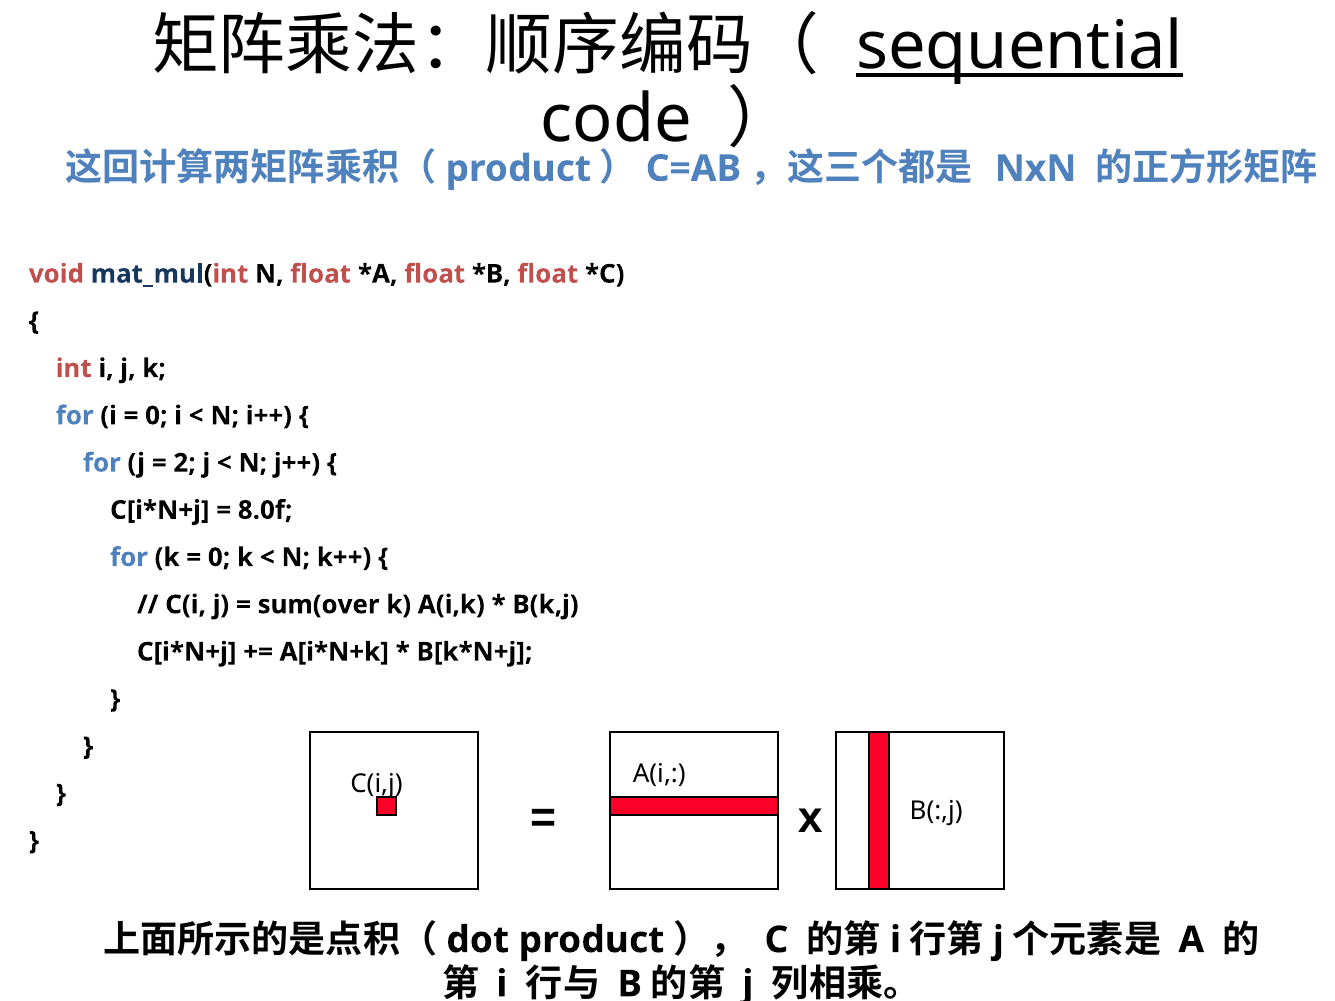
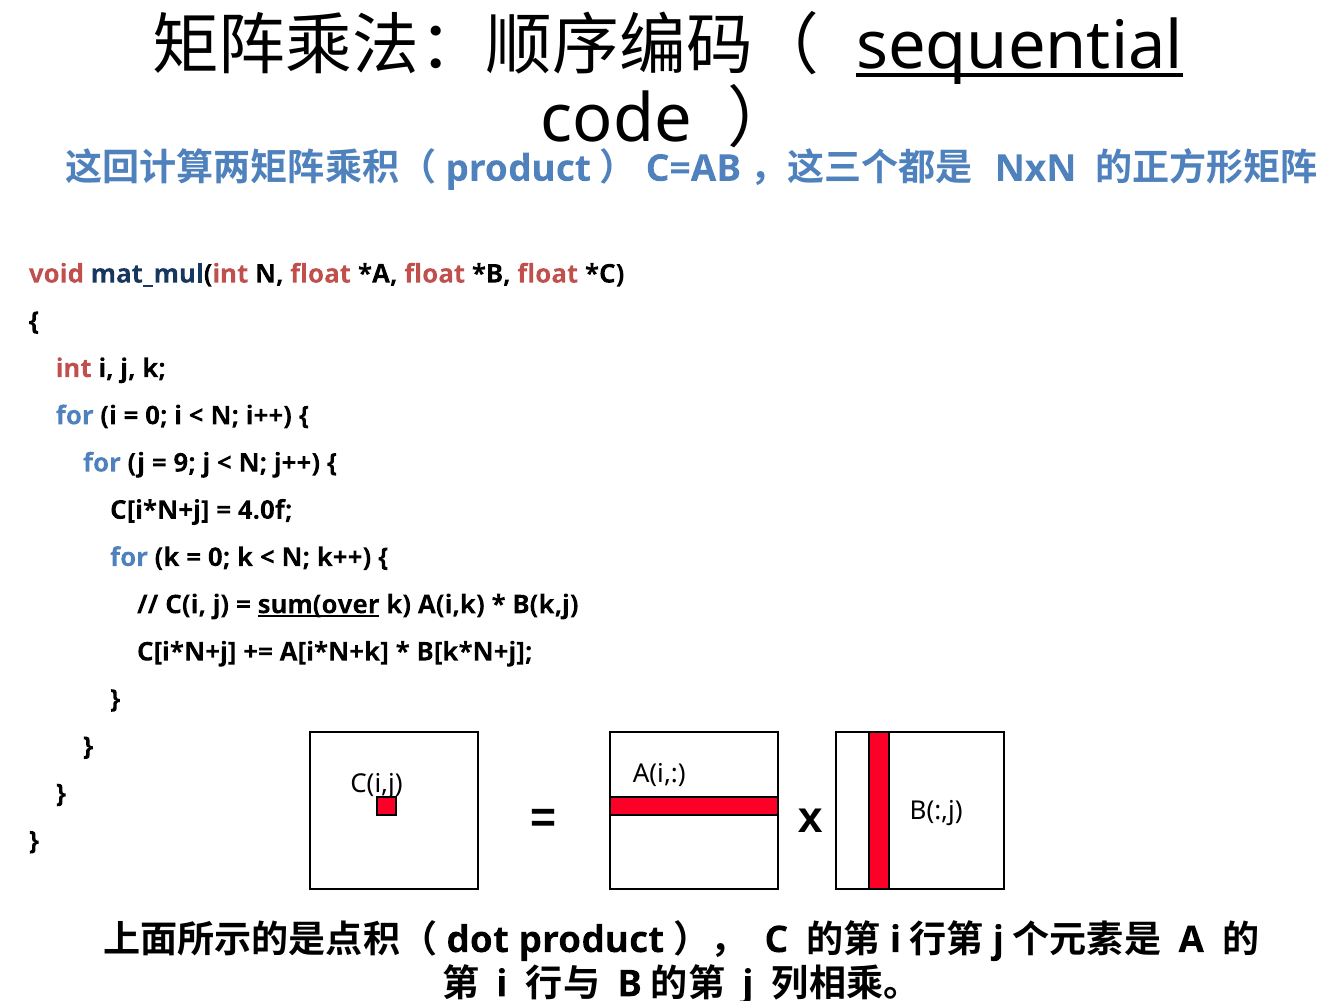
2: 2 -> 9
8.0f: 8.0f -> 4.0f
sum(over underline: none -> present
